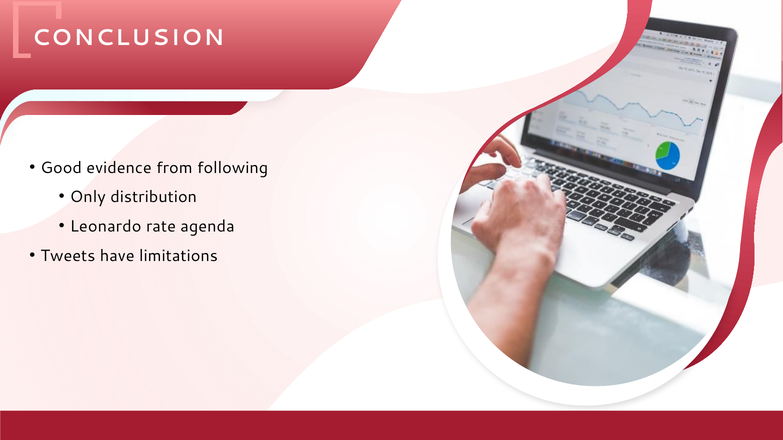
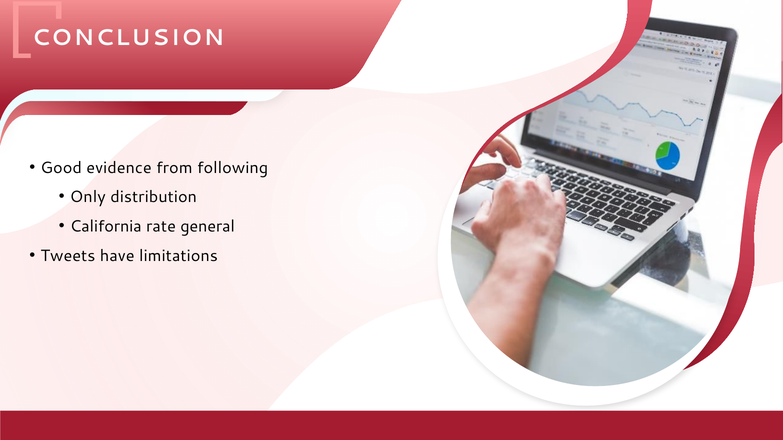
Leonardo: Leonardo -> California
agenda: agenda -> general
